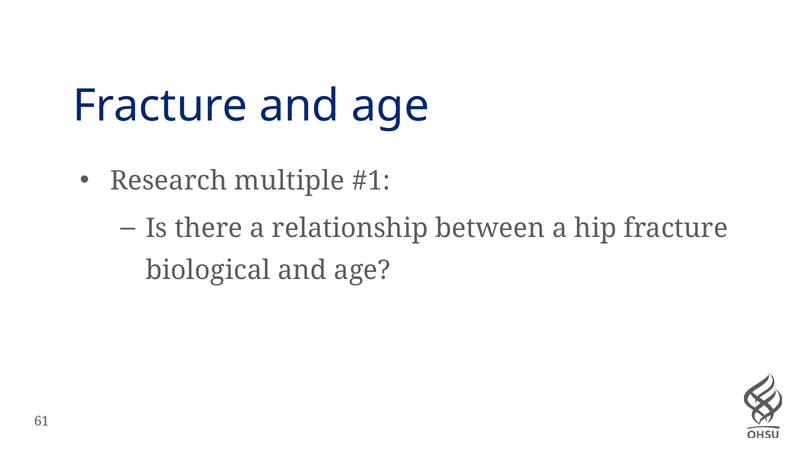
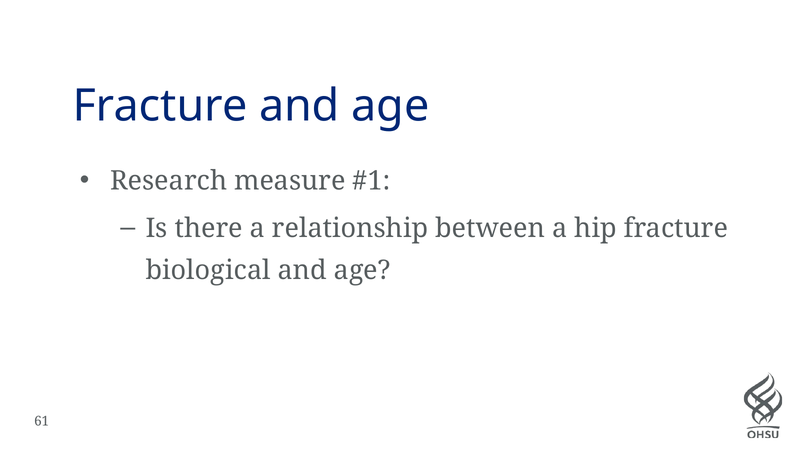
multiple: multiple -> measure
